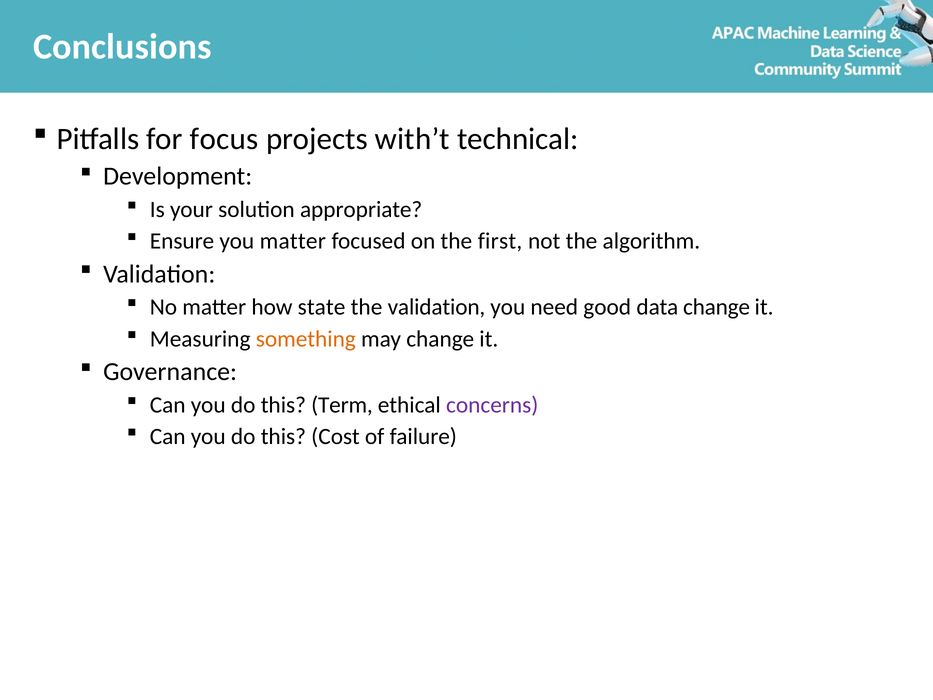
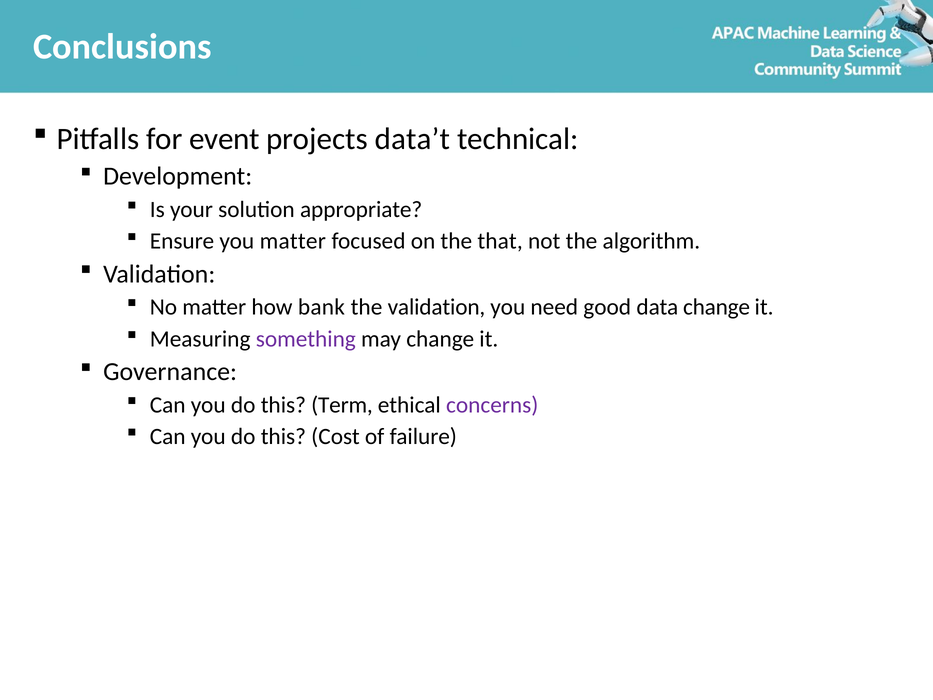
focus: focus -> event
with’t: with’t -> data’t
first: first -> that
state: state -> bank
something colour: orange -> purple
